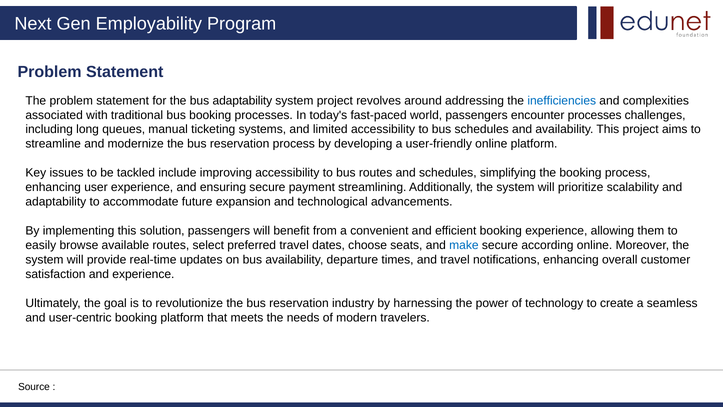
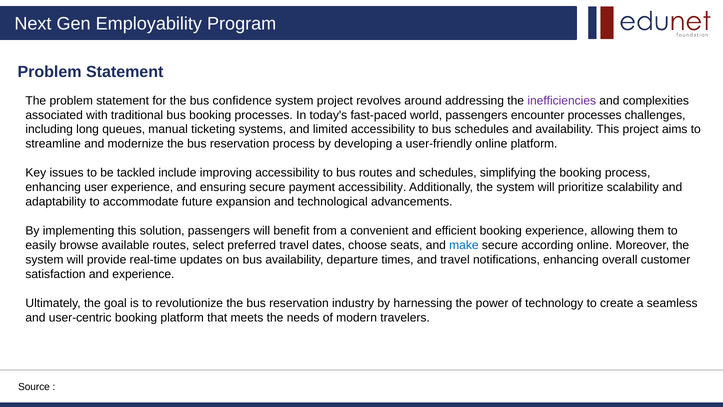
bus adaptability: adaptability -> confidence
inefficiencies colour: blue -> purple
payment streamlining: streamlining -> accessibility
